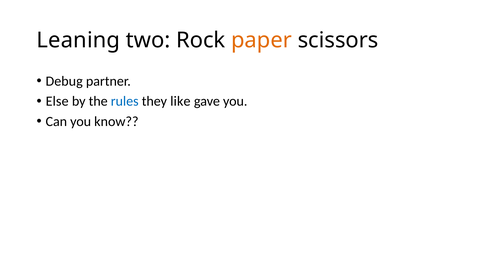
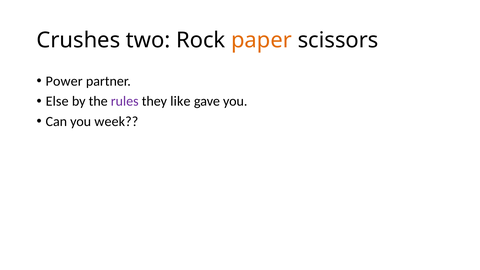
Leaning: Leaning -> Crushes
Debug: Debug -> Power
rules colour: blue -> purple
know: know -> week
